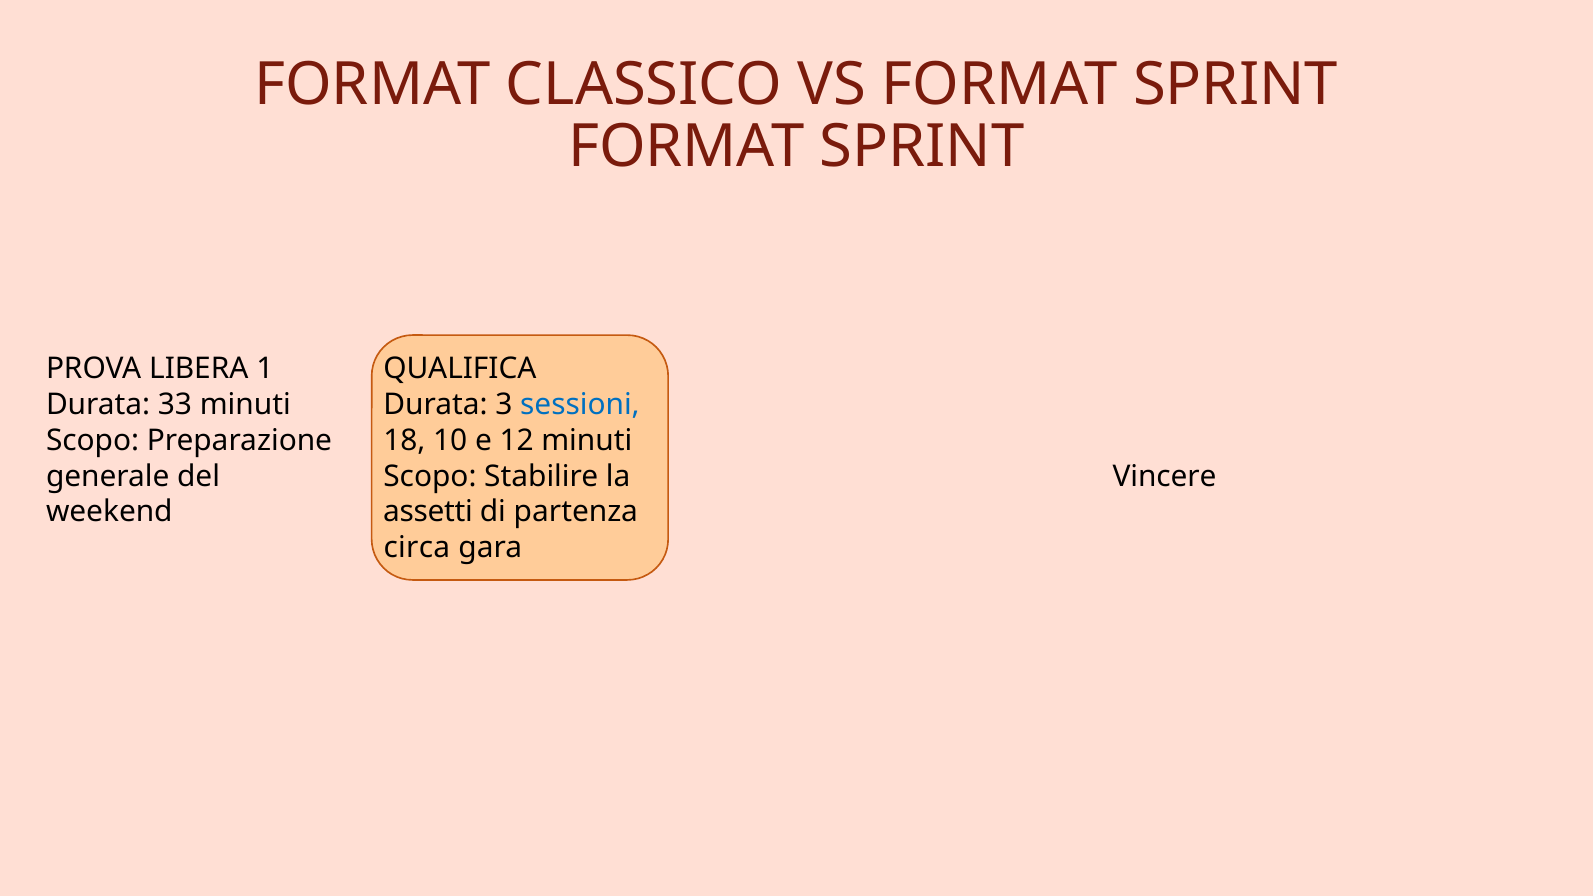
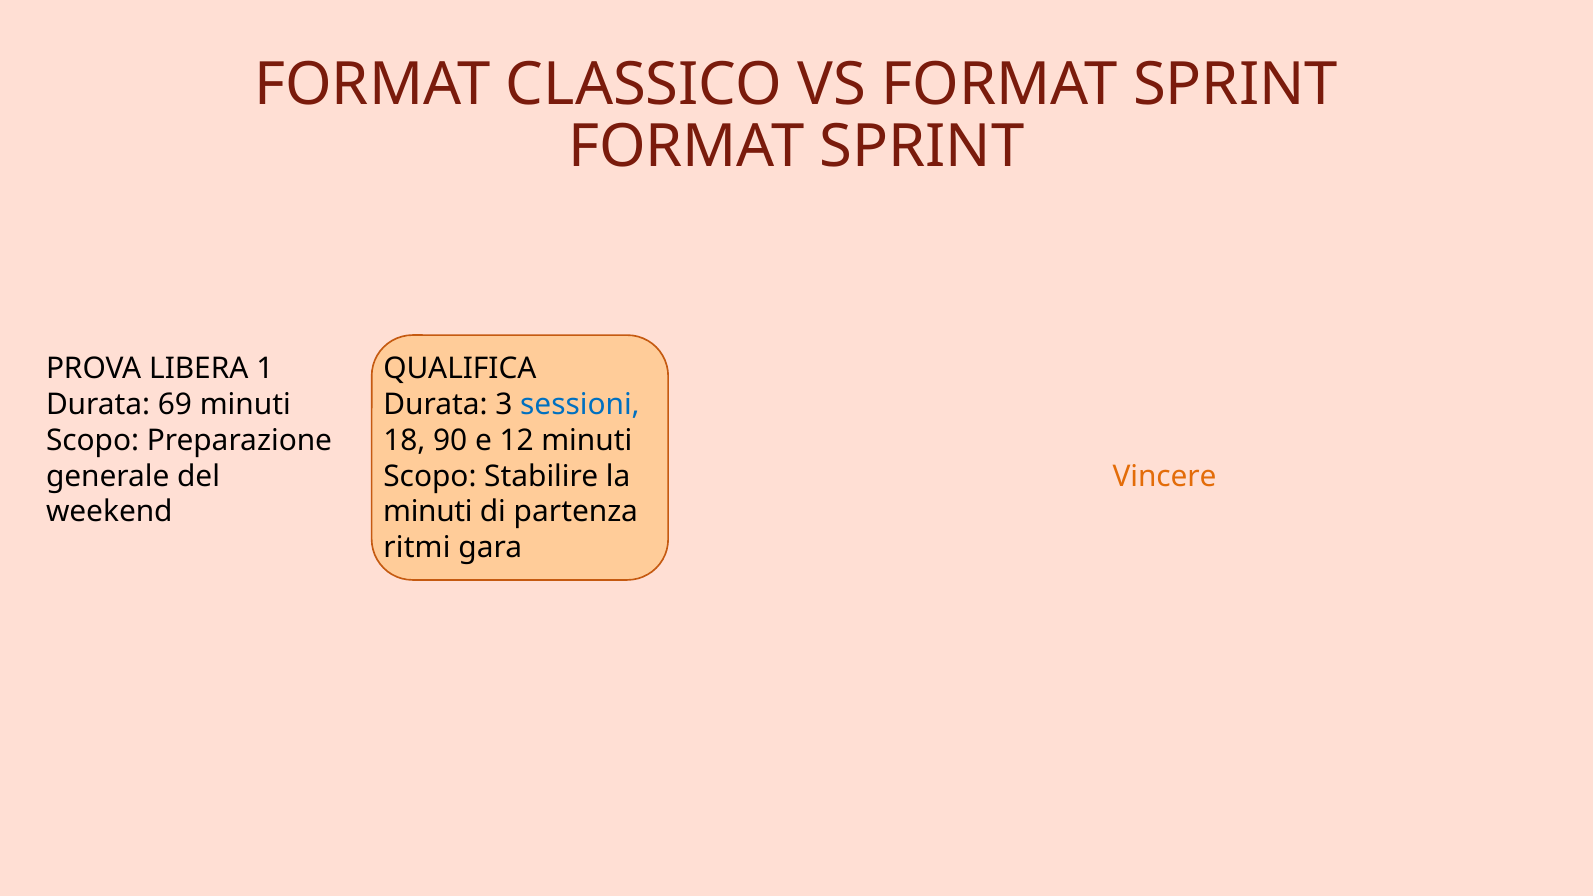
33: 33 -> 69
18 10: 10 -> 90
Vincere at (1165, 476) colour: black -> orange
assetti at (428, 512): assetti -> minuti
circa at (417, 548): circa -> ritmi
